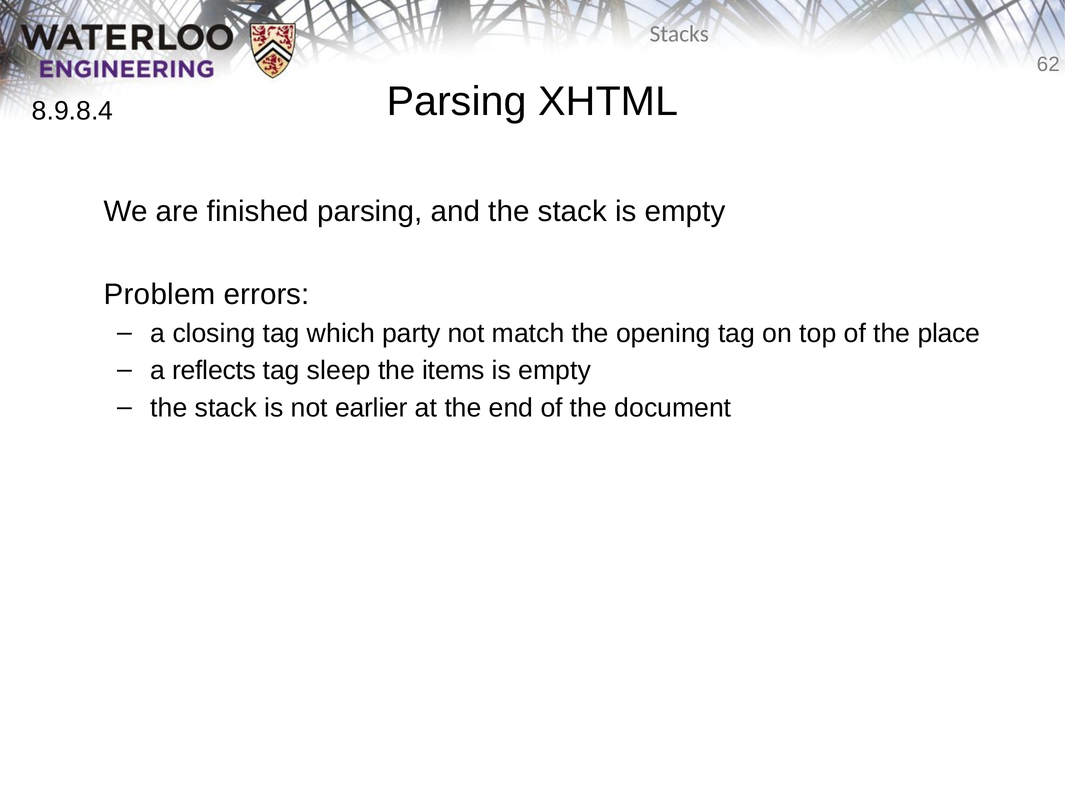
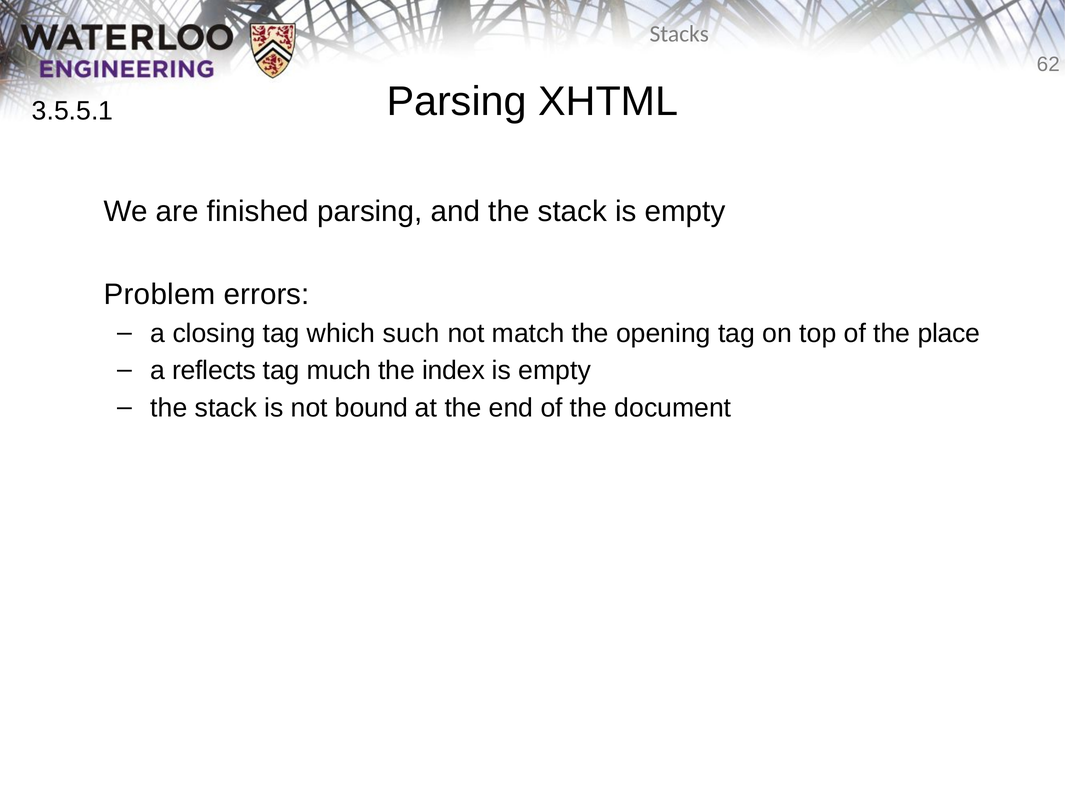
8.9.8.4: 8.9.8.4 -> 3.5.5.1
party: party -> such
sleep: sleep -> much
items: items -> index
earlier: earlier -> bound
